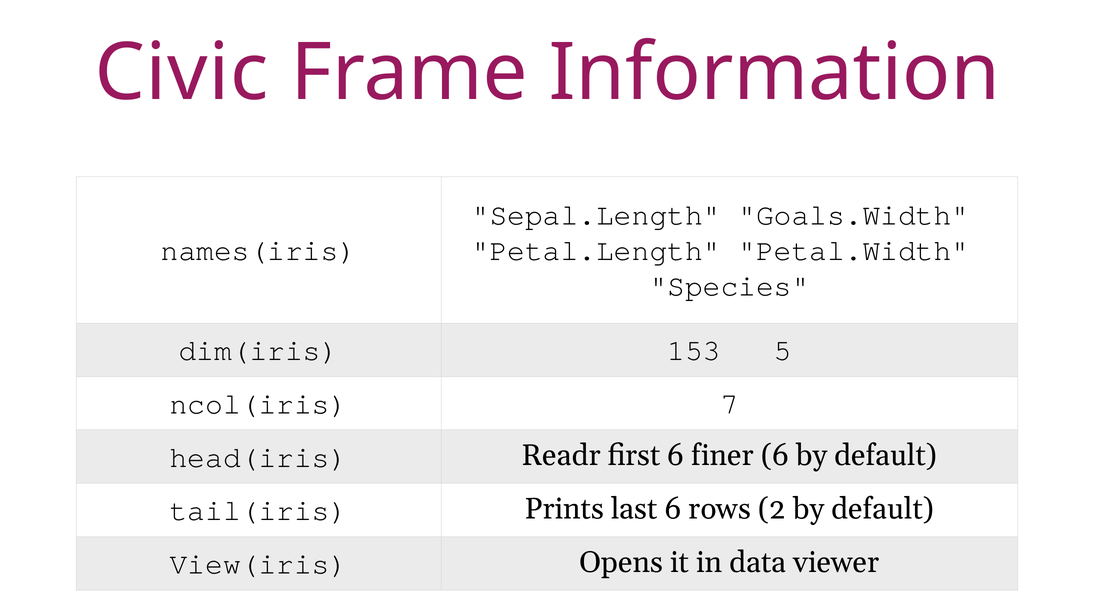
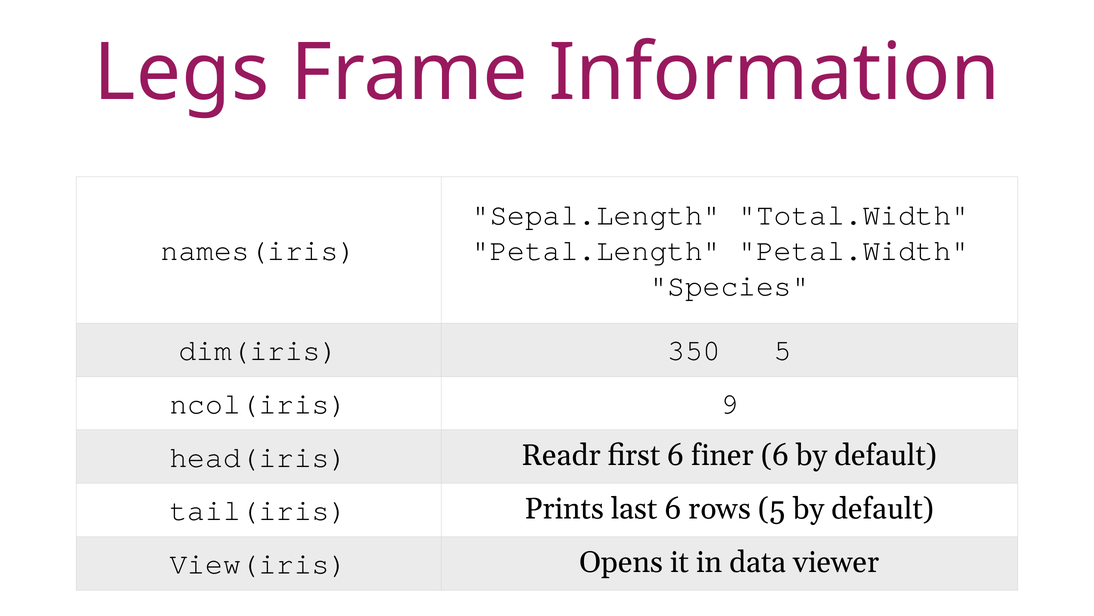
Civic: Civic -> Legs
Goals.Width: Goals.Width -> Total.Width
153: 153 -> 350
7: 7 -> 9
rows 2: 2 -> 5
